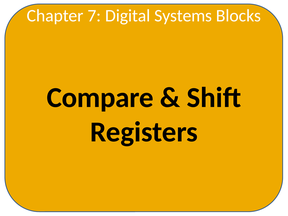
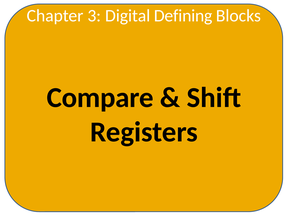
7: 7 -> 3
Systems: Systems -> Defining
